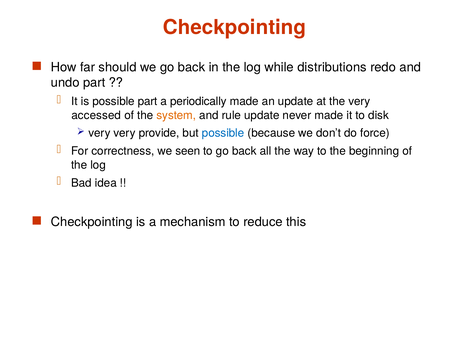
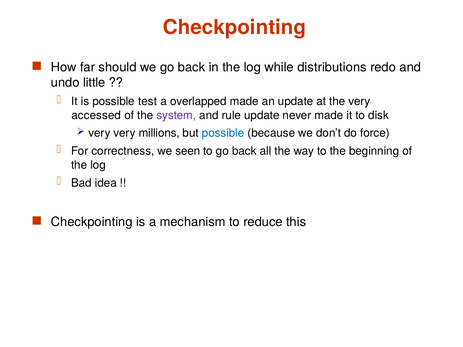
undo part: part -> little
possible part: part -> test
periodically: periodically -> overlapped
system colour: orange -> purple
provide: provide -> millions
